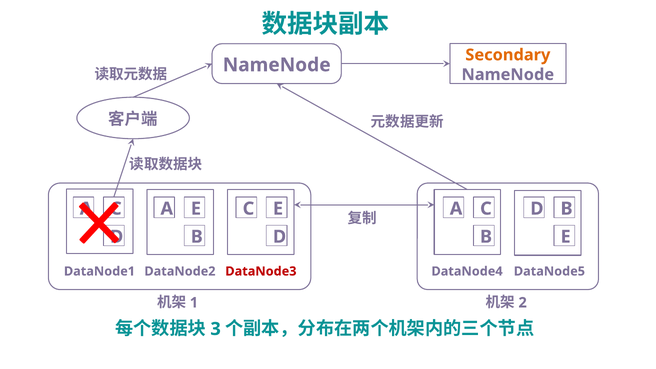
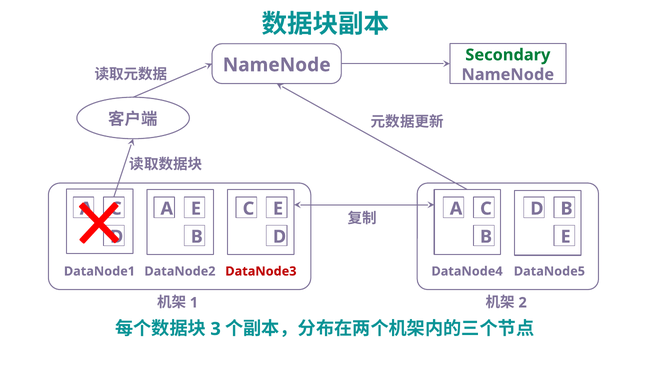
Secondary colour: orange -> green
